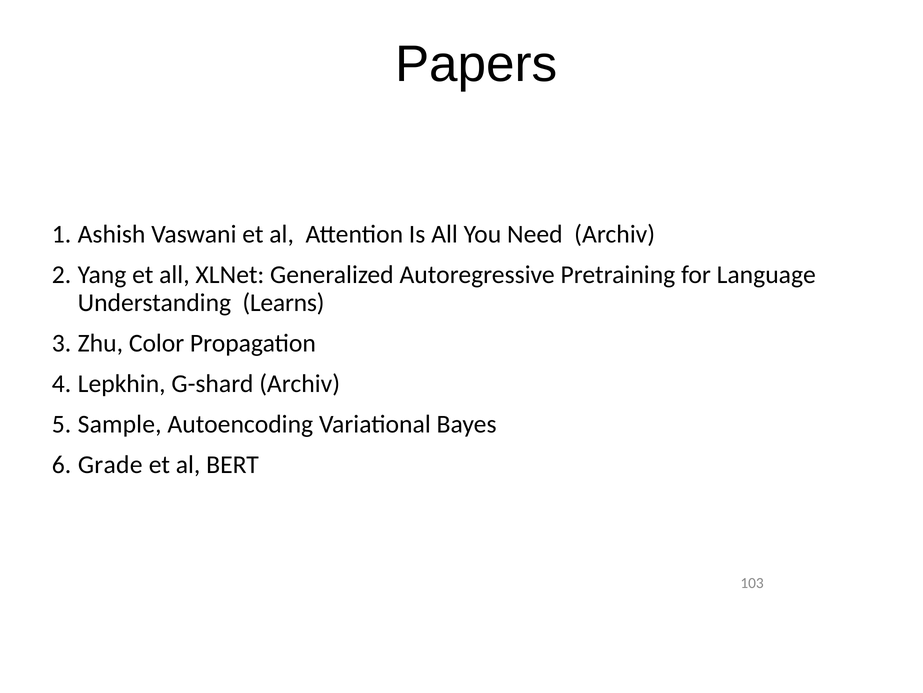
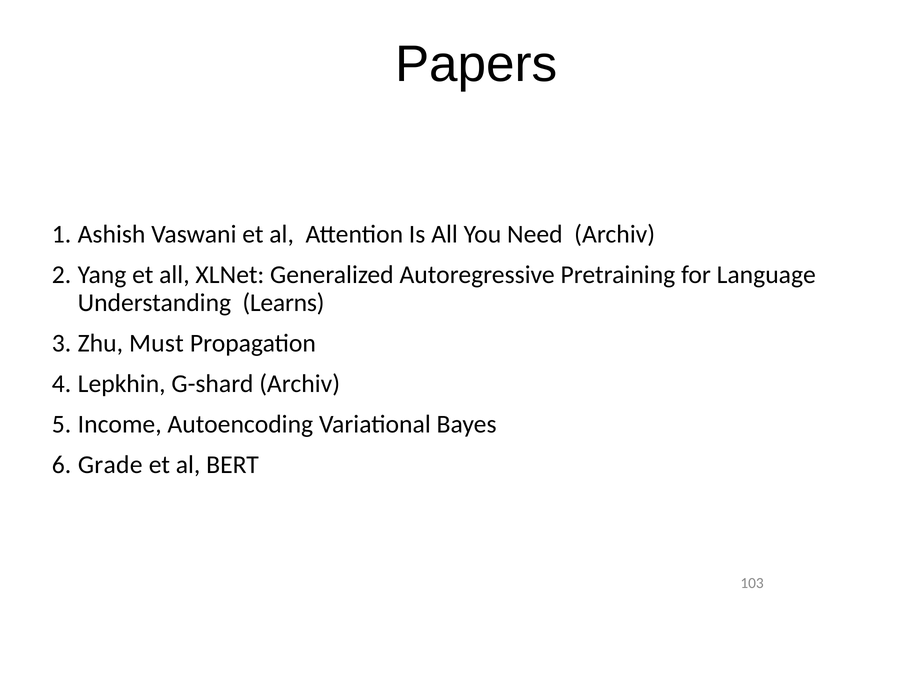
Color: Color -> Must
Sample: Sample -> Income
